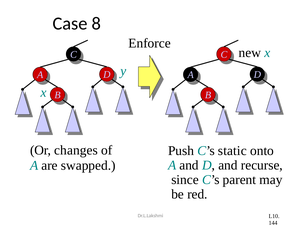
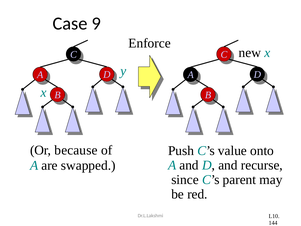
8: 8 -> 9
changes: changes -> because
static: static -> value
